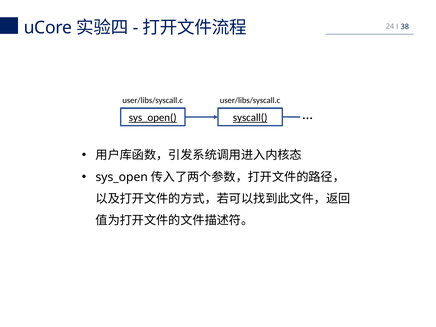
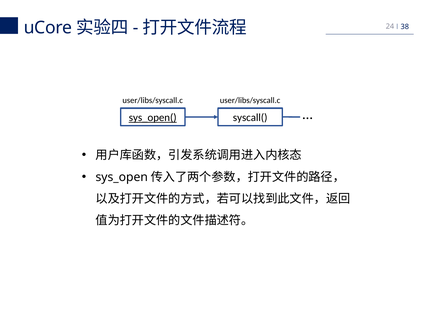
syscall( underline: present -> none
